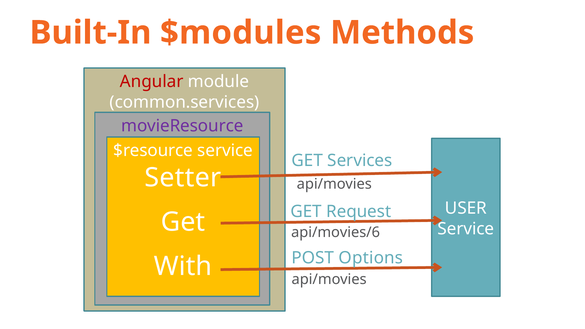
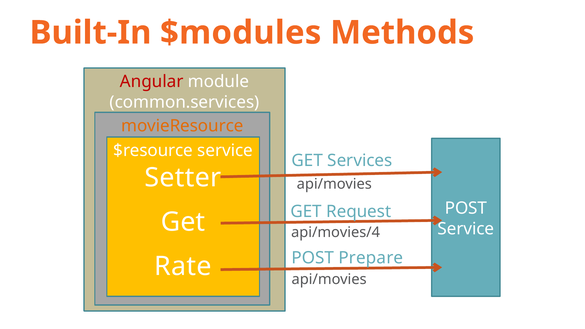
movieResource colour: purple -> orange
USER at (466, 208): USER -> POST
api/movies/6: api/movies/6 -> api/movies/4
Options: Options -> Prepare
With: With -> Rate
